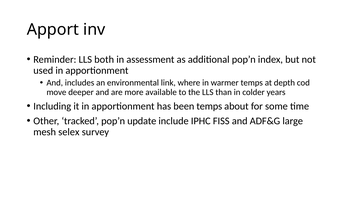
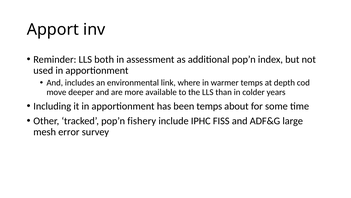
update: update -> fishery
selex: selex -> error
